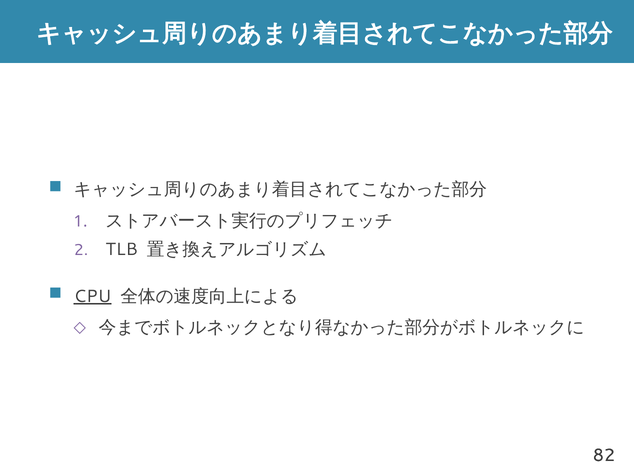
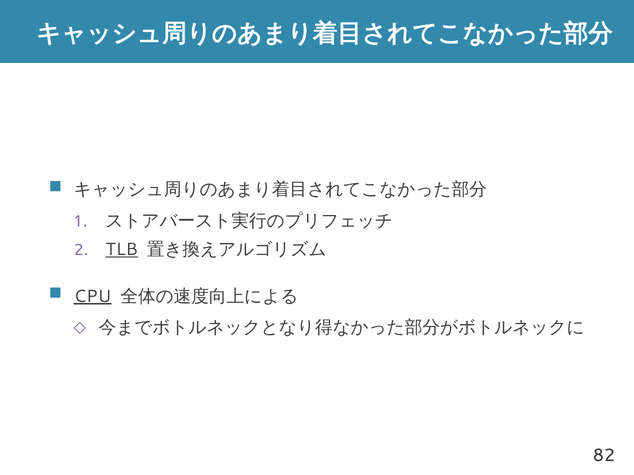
TLB underline: none -> present
